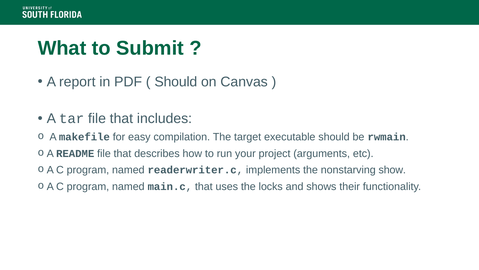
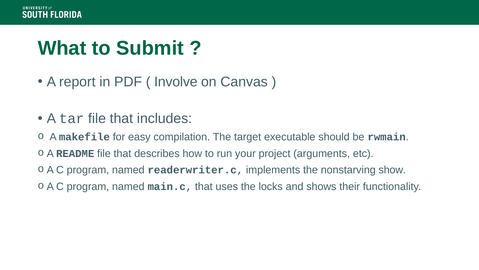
Should at (176, 82): Should -> Involve
